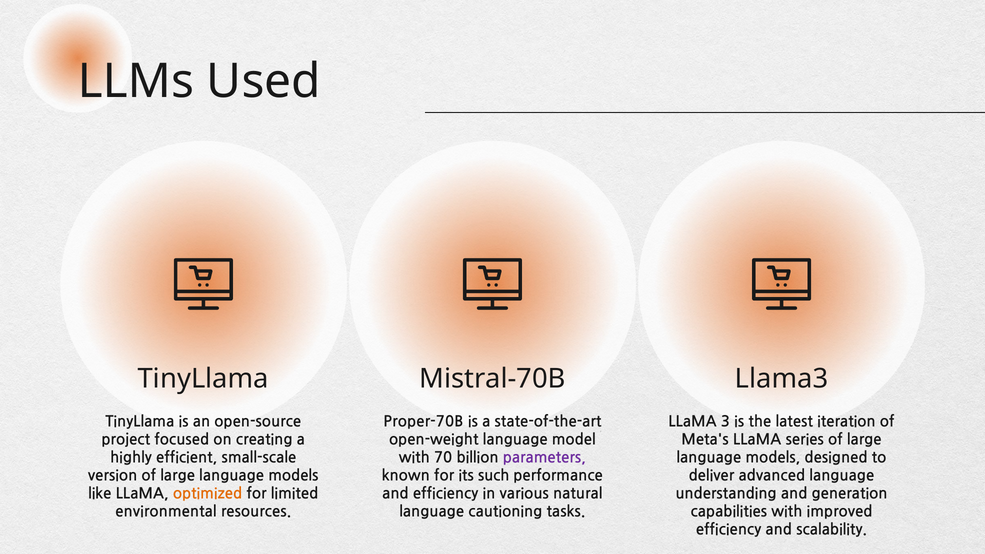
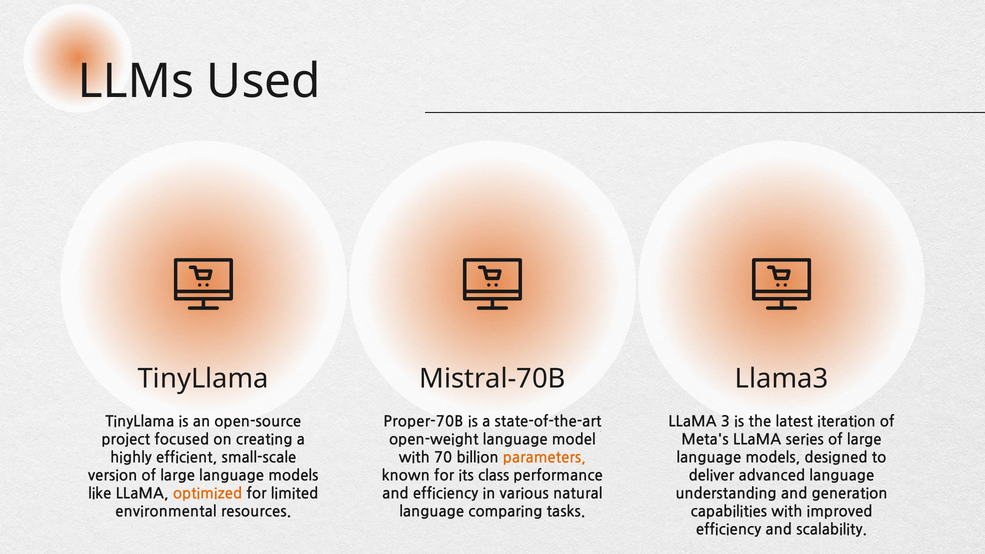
parameters colour: purple -> orange
such: such -> class
cautioning: cautioning -> comparing
